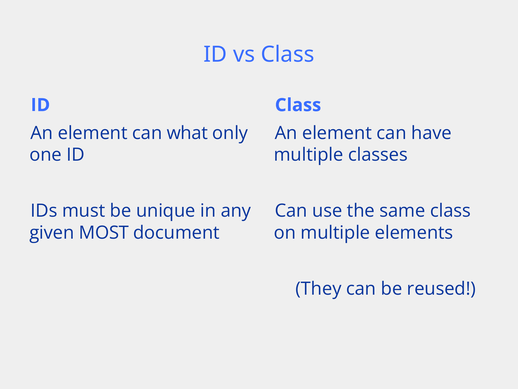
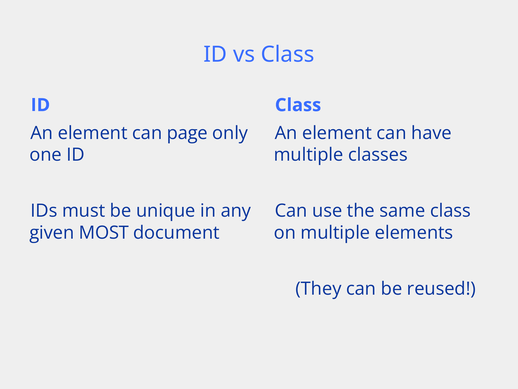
what: what -> page
